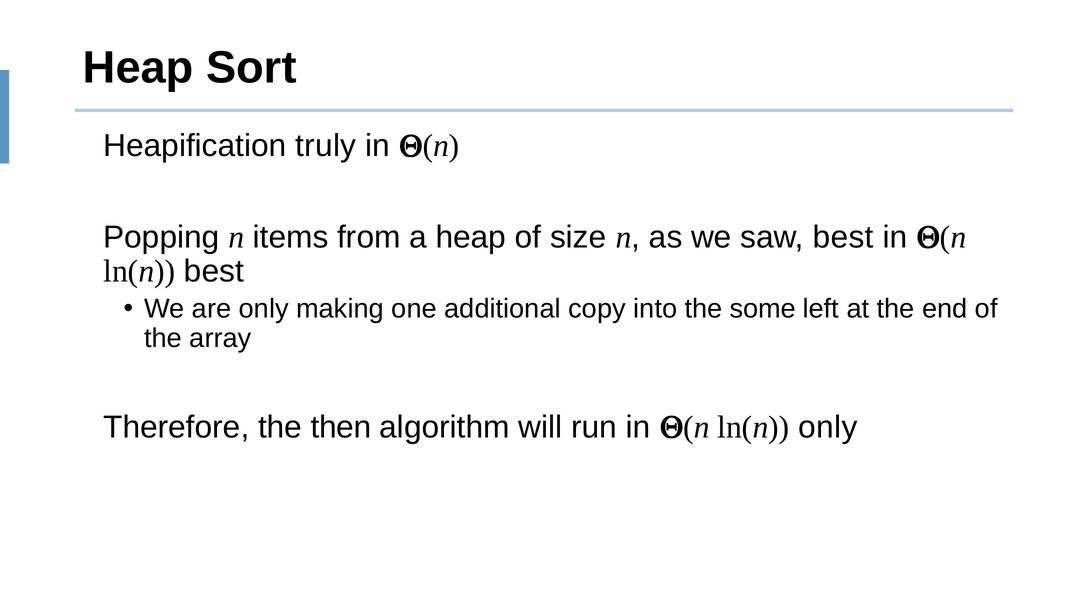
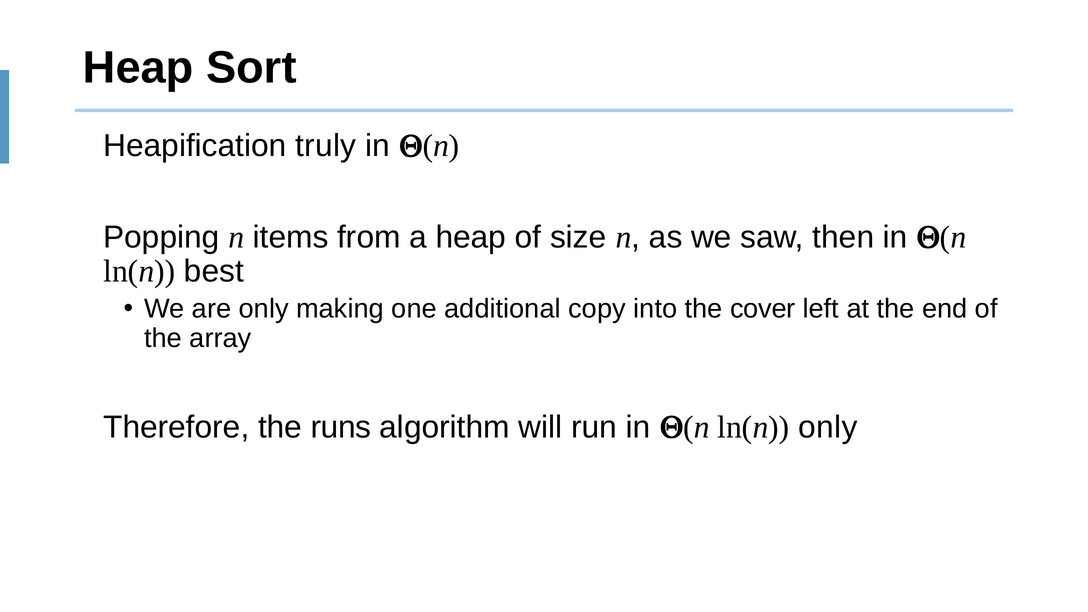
saw best: best -> then
some: some -> cover
then: then -> runs
